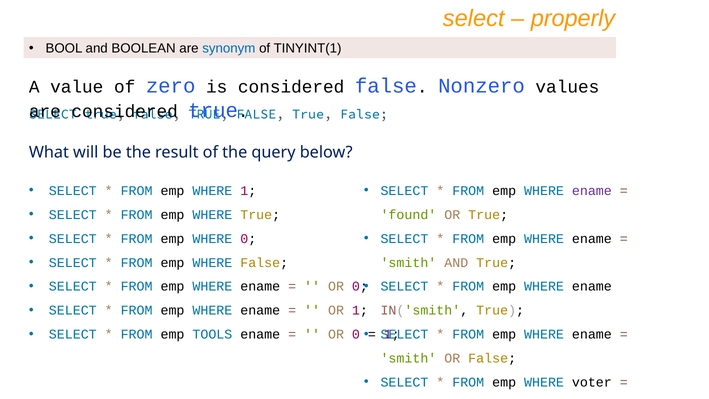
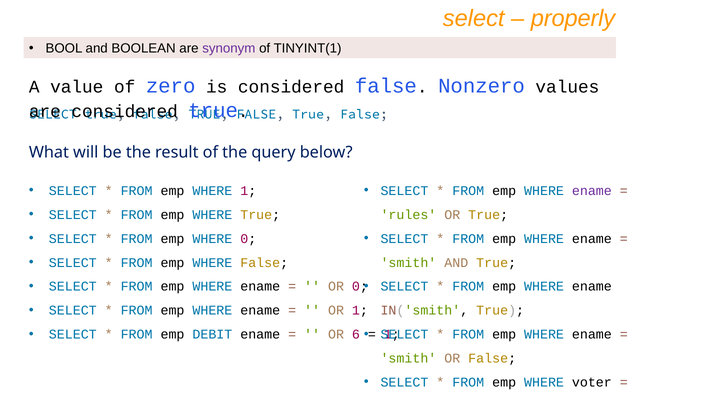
synonym colour: blue -> purple
found: found -> rules
TOOLS: TOOLS -> DEBIT
0 at (356, 334): 0 -> 6
